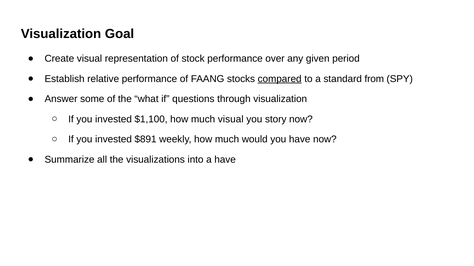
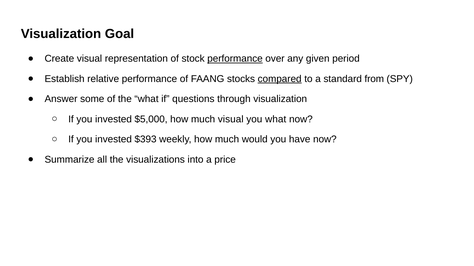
performance at (235, 59) underline: none -> present
$1,100: $1,100 -> $5,000
you story: story -> what
$891: $891 -> $393
a have: have -> price
